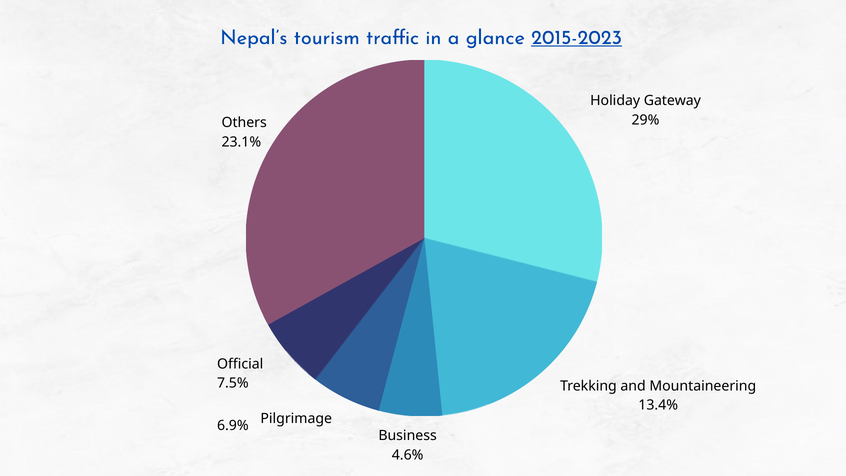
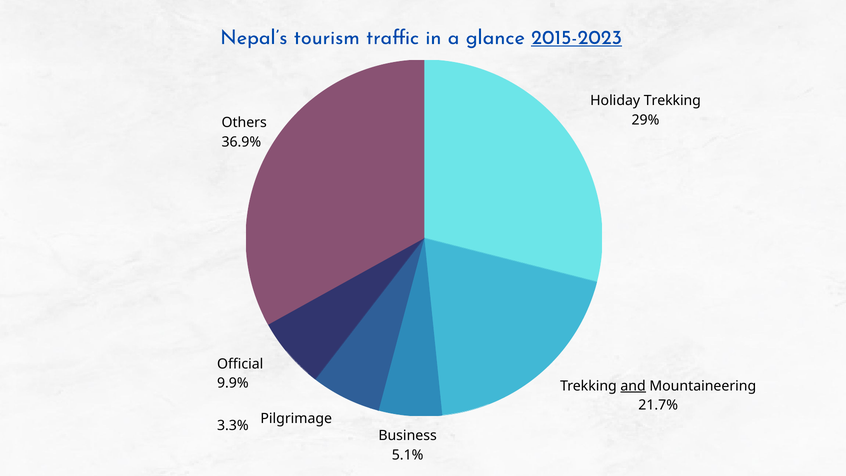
Holiday Gateway: Gateway -> Trekking
23.1%: 23.1% -> 36.9%
7.5%: 7.5% -> 9.9%
and underline: none -> present
13.4%: 13.4% -> 21.7%
6.9%: 6.9% -> 3.3%
4.6%: 4.6% -> 5.1%
